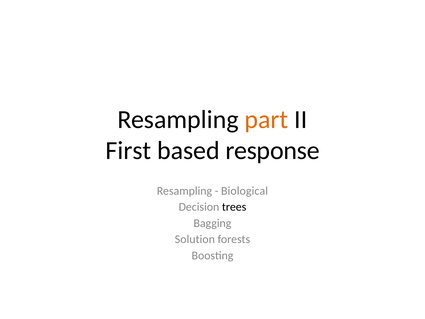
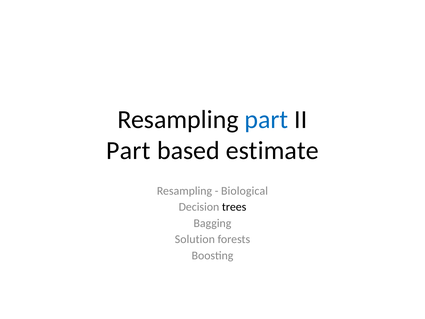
part at (266, 119) colour: orange -> blue
First at (128, 151): First -> Part
response: response -> estimate
